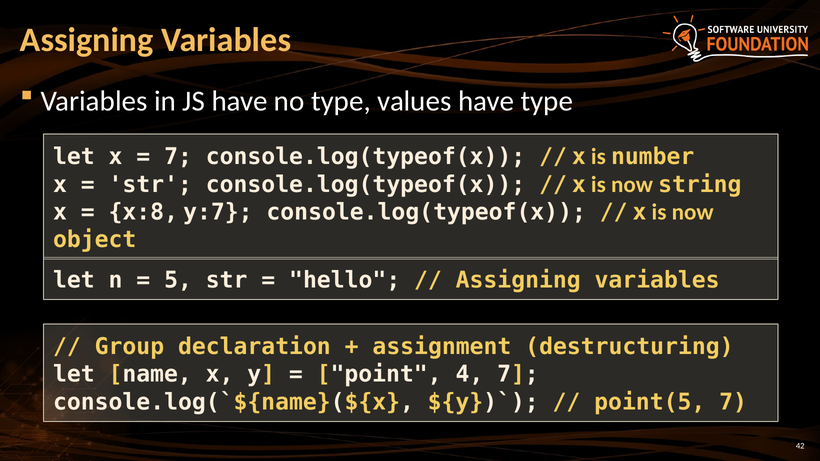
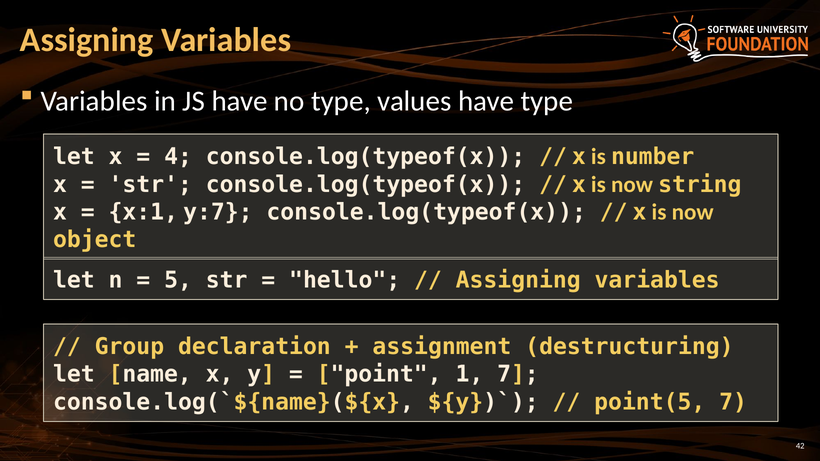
7 at (178, 157): 7 -> 4
x:8: x:8 -> x:1
4: 4 -> 1
